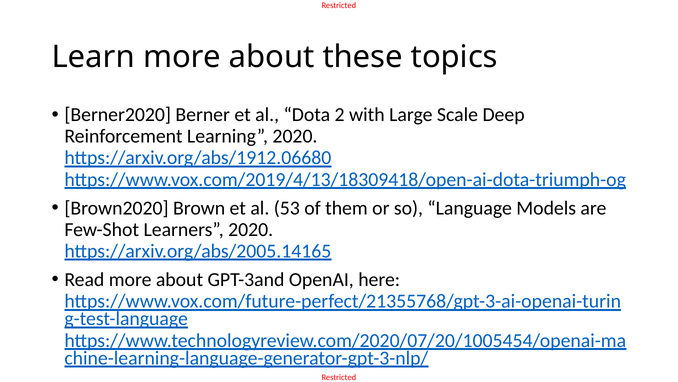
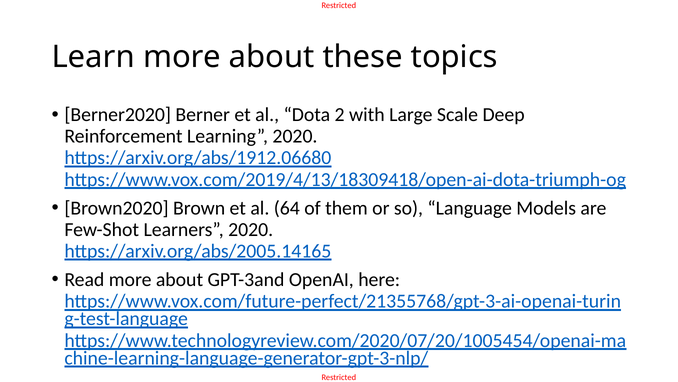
53: 53 -> 64
